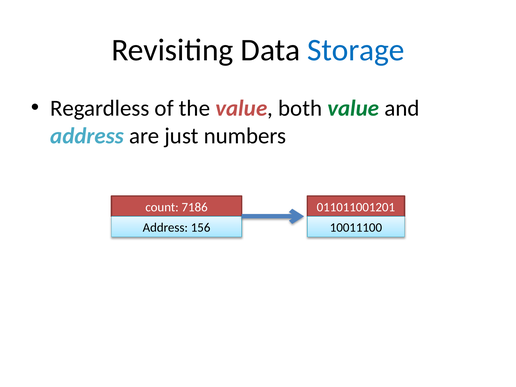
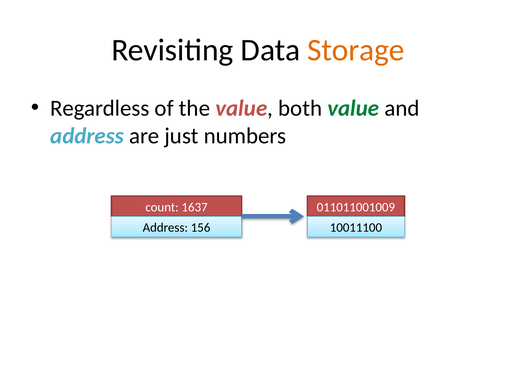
Storage colour: blue -> orange
7186: 7186 -> 1637
011011001201: 011011001201 -> 011011001009
